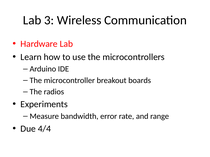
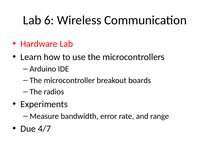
3: 3 -> 6
4/4: 4/4 -> 4/7
